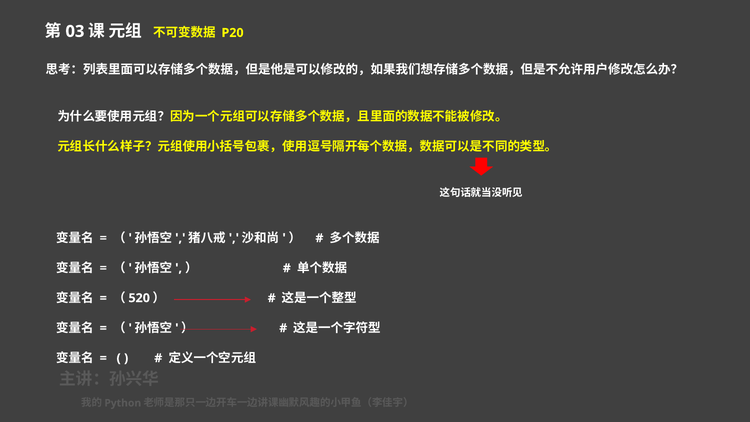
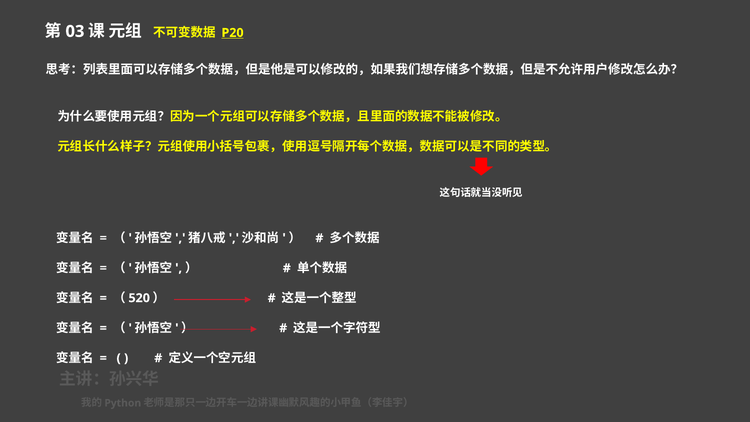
P20 underline: none -> present
